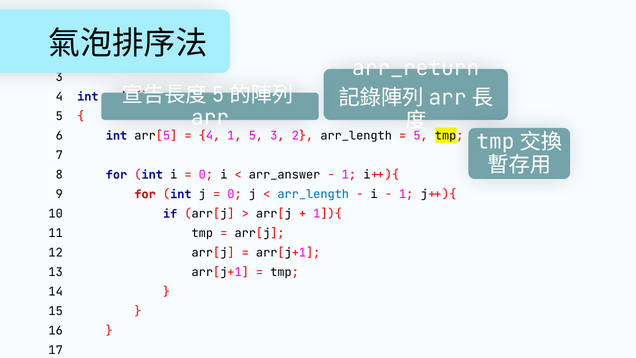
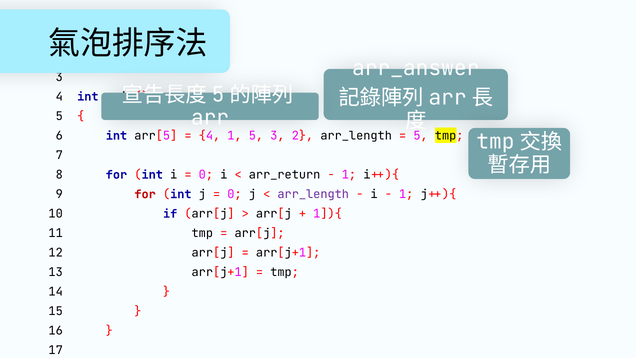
arr_return: arr_return -> arr_answer
arr_answer: arr_answer -> arr_return
arr_length at (313, 194) colour: blue -> purple
